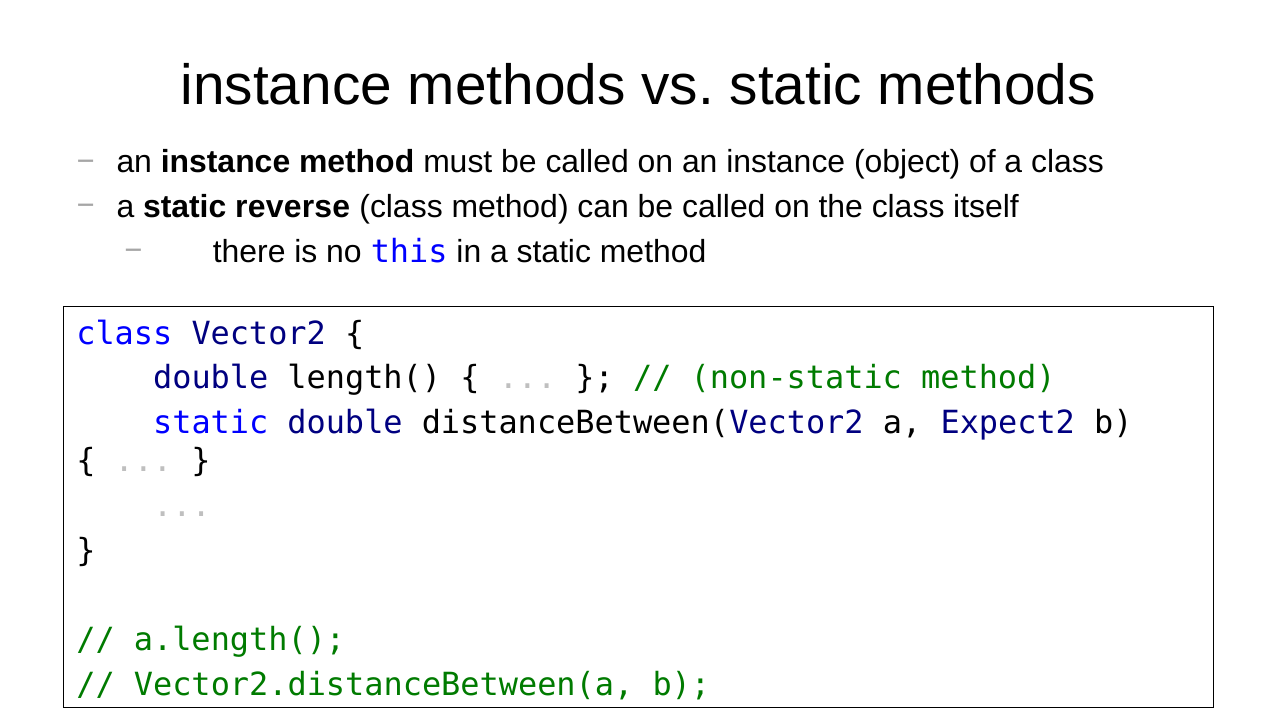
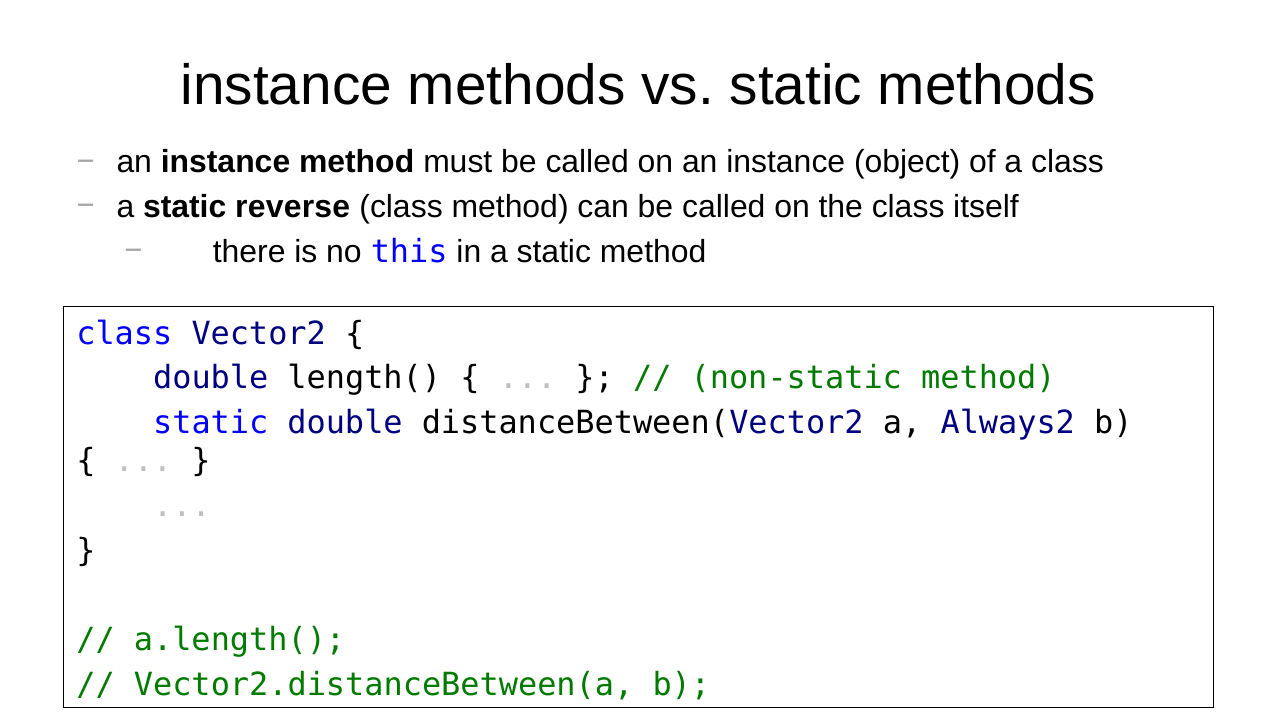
Expect2: Expect2 -> Always2
